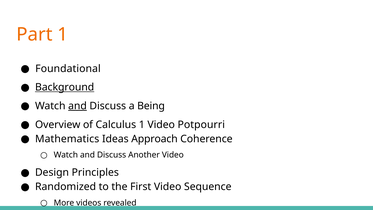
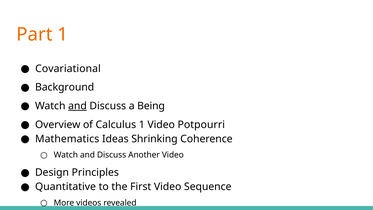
Foundational: Foundational -> Covariational
Background underline: present -> none
Approach: Approach -> Shrinking
Randomized: Randomized -> Quantitative
